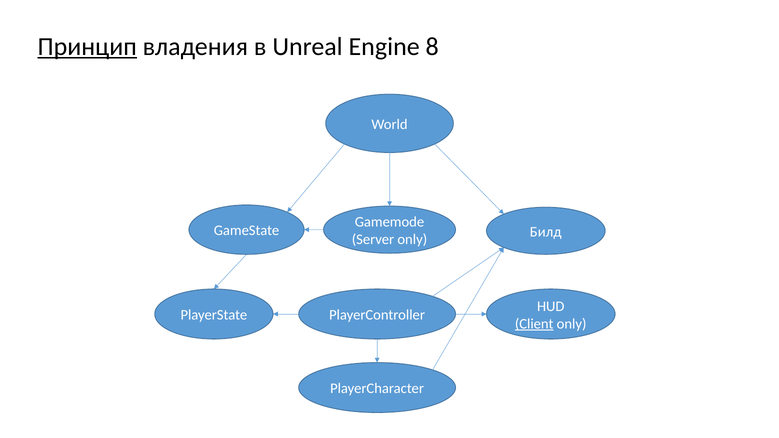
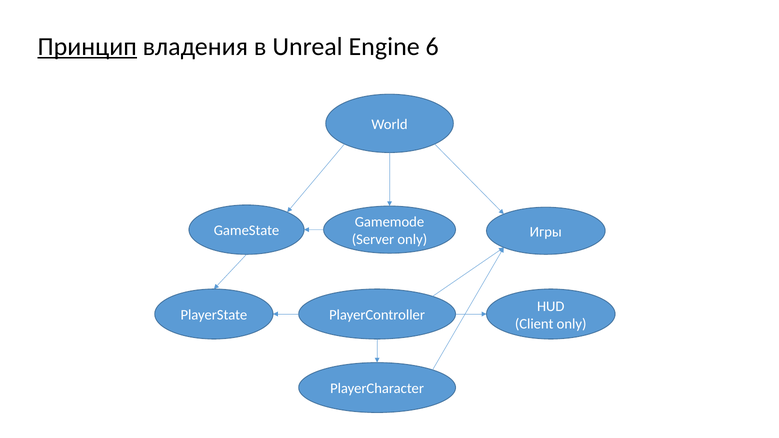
8: 8 -> 6
Билд: Билд -> Игры
Client underline: present -> none
